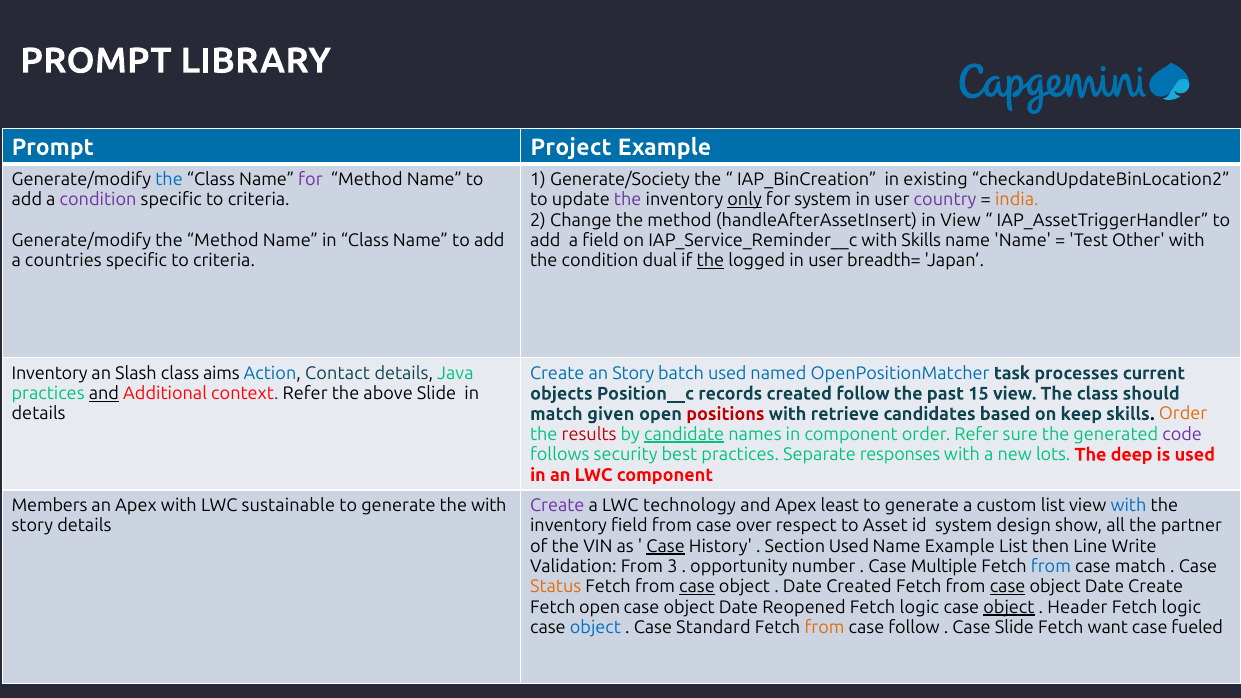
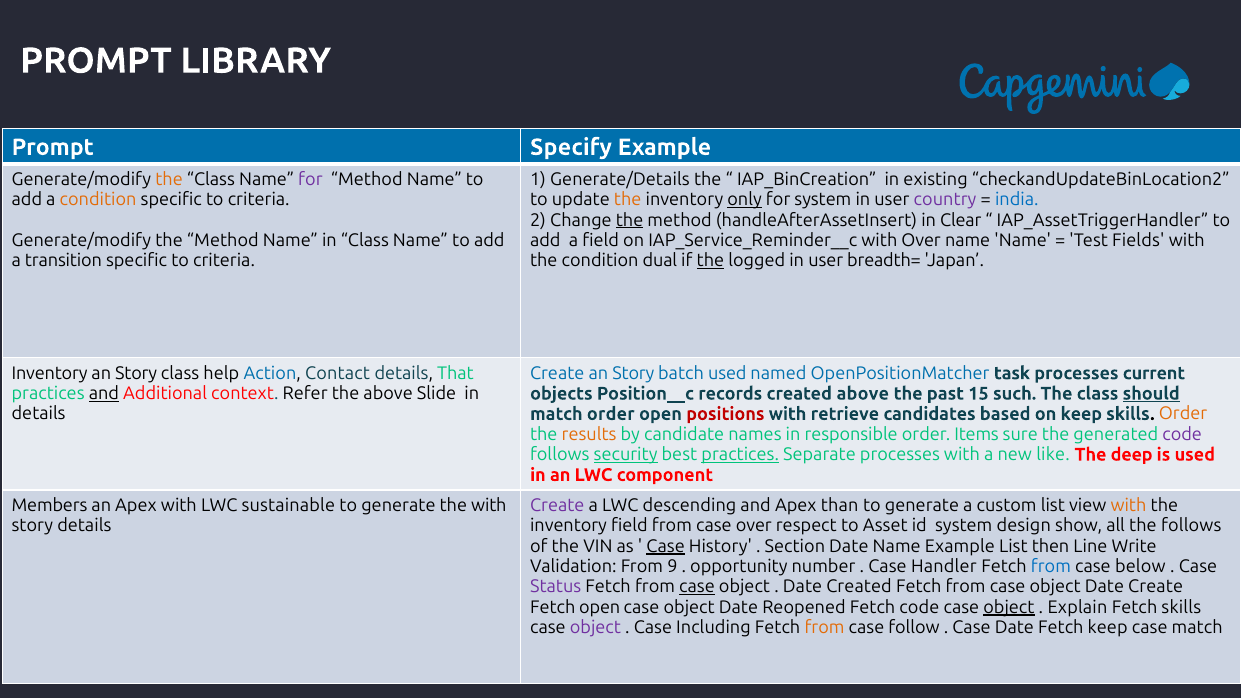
Project: Project -> Specify
the at (169, 179) colour: blue -> orange
Generate/Society: Generate/Society -> Generate/Details
condition at (98, 200) colour: purple -> orange
the at (628, 200) colour: purple -> orange
india colour: orange -> blue
the at (630, 220) underline: none -> present
in View: View -> Clear
with Skills: Skills -> Over
Other: Other -> Fields
countries: countries -> transition
Slash at (136, 373): Slash -> Story
aims: aims -> help
Java: Java -> That
created follow: follow -> above
15 view: view -> such
should underline: none -> present
match given: given -> order
results colour: red -> orange
candidate underline: present -> none
in component: component -> responsible
order Refer: Refer -> Items
security underline: none -> present
practices at (740, 455) underline: none -> present
Separate responses: responses -> processes
lots: lots -> like
technology: technology -> descending
least: least -> than
with at (1128, 506) colour: blue -> orange
the partner: partner -> follows
Section Used: Used -> Date
3: 3 -> 9
Multiple: Multiple -> Handler
case match: match -> below
Status colour: orange -> purple
case at (1008, 587) underline: present -> none
Reopened Fetch logic: logic -> code
Header: Header -> Explain
logic at (1181, 607): logic -> skills
object at (595, 628) colour: blue -> purple
Standard: Standard -> Including
Case Slide: Slide -> Date
Fetch want: want -> keep
case fueled: fueled -> match
